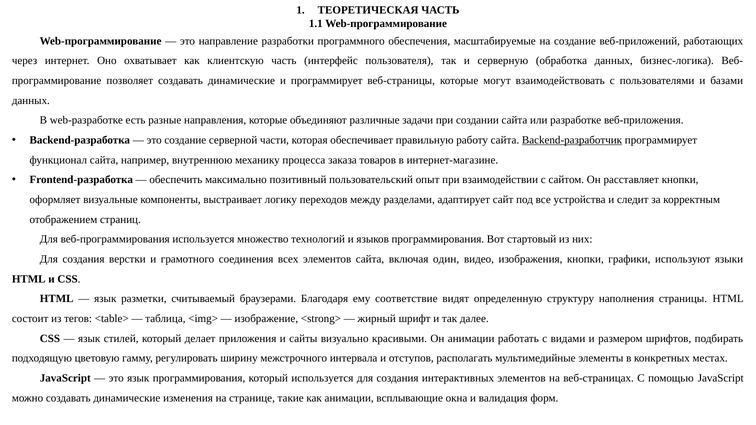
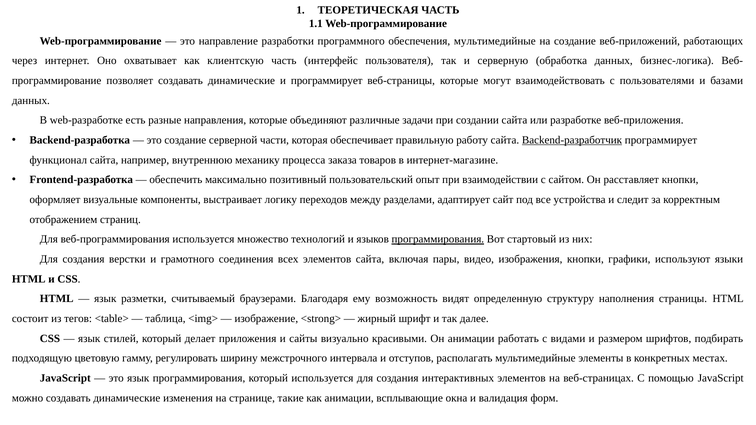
обеспечения масштабируемые: масштабируемые -> мультимедийные
программирования at (438, 239) underline: none -> present
один: один -> пары
соответствие: соответствие -> возможность
